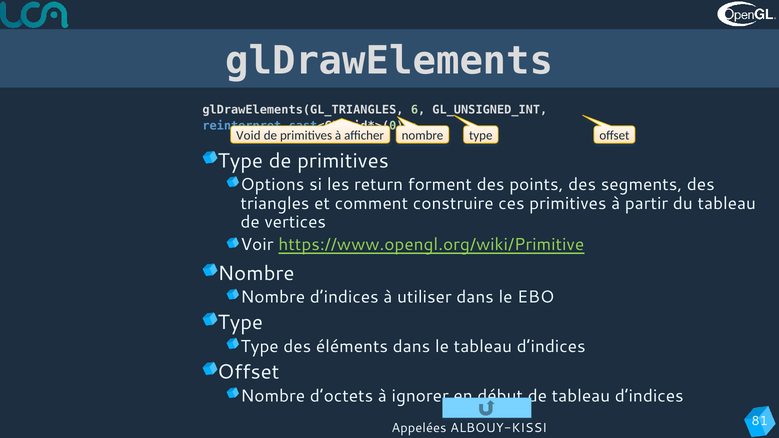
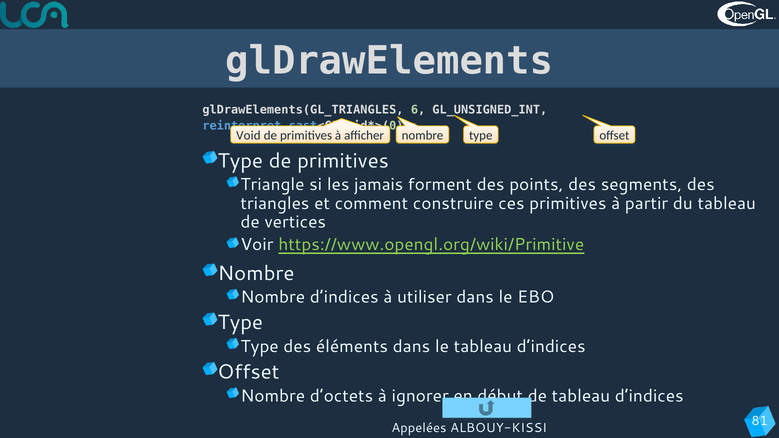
Options: Options -> Triangle
return: return -> jamais
